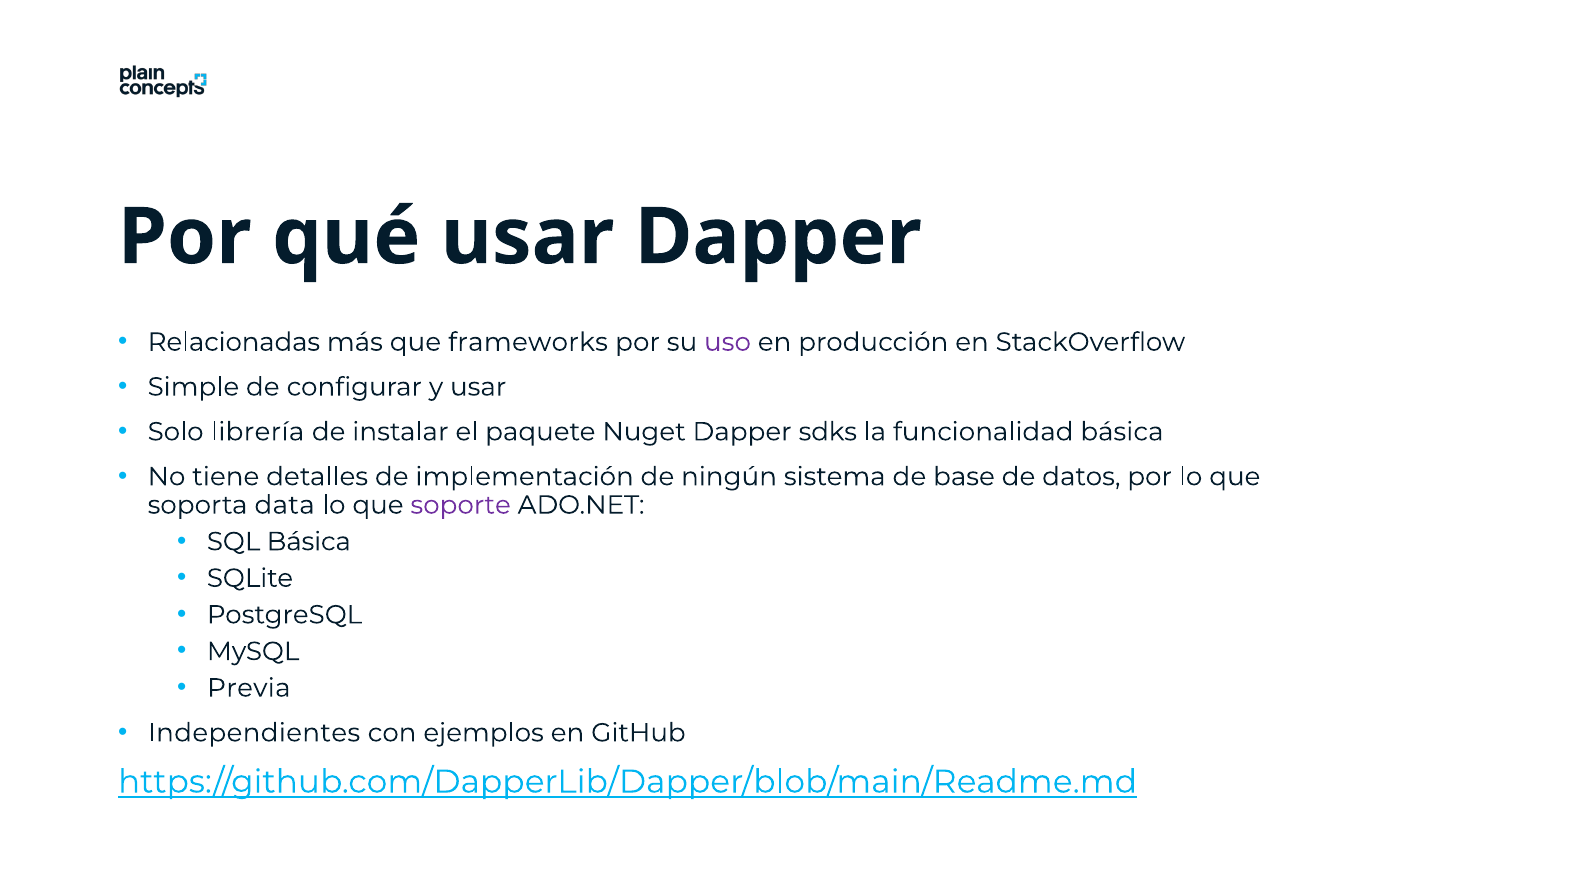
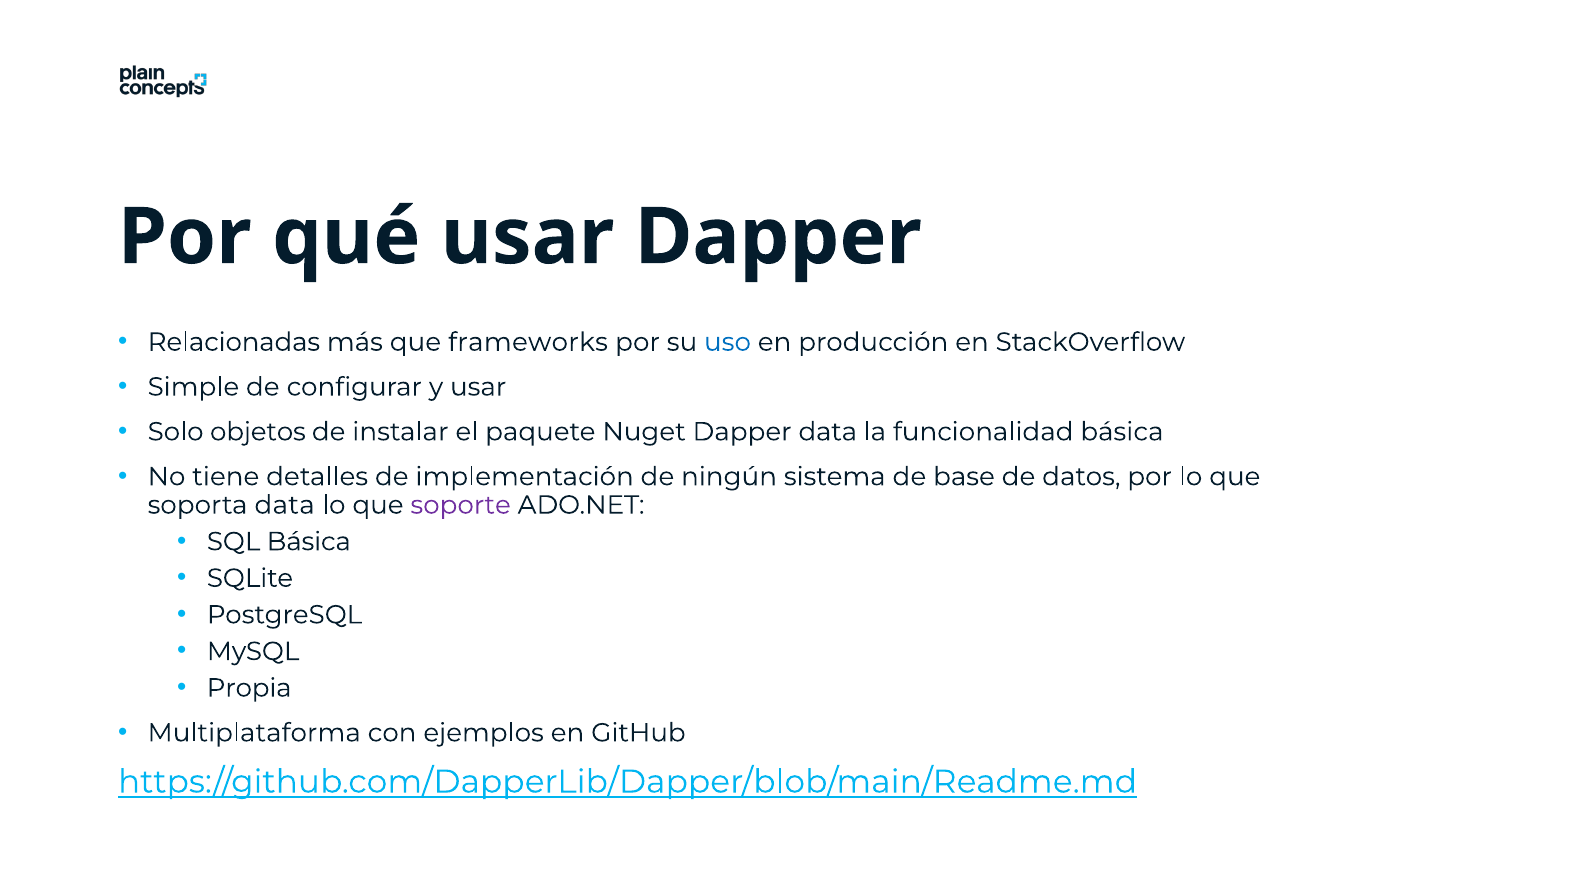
uso colour: purple -> blue
librería: librería -> objetos
Dapper sdks: sdks -> data
Previa: Previa -> Propia
Independientes: Independientes -> Multiplataforma
